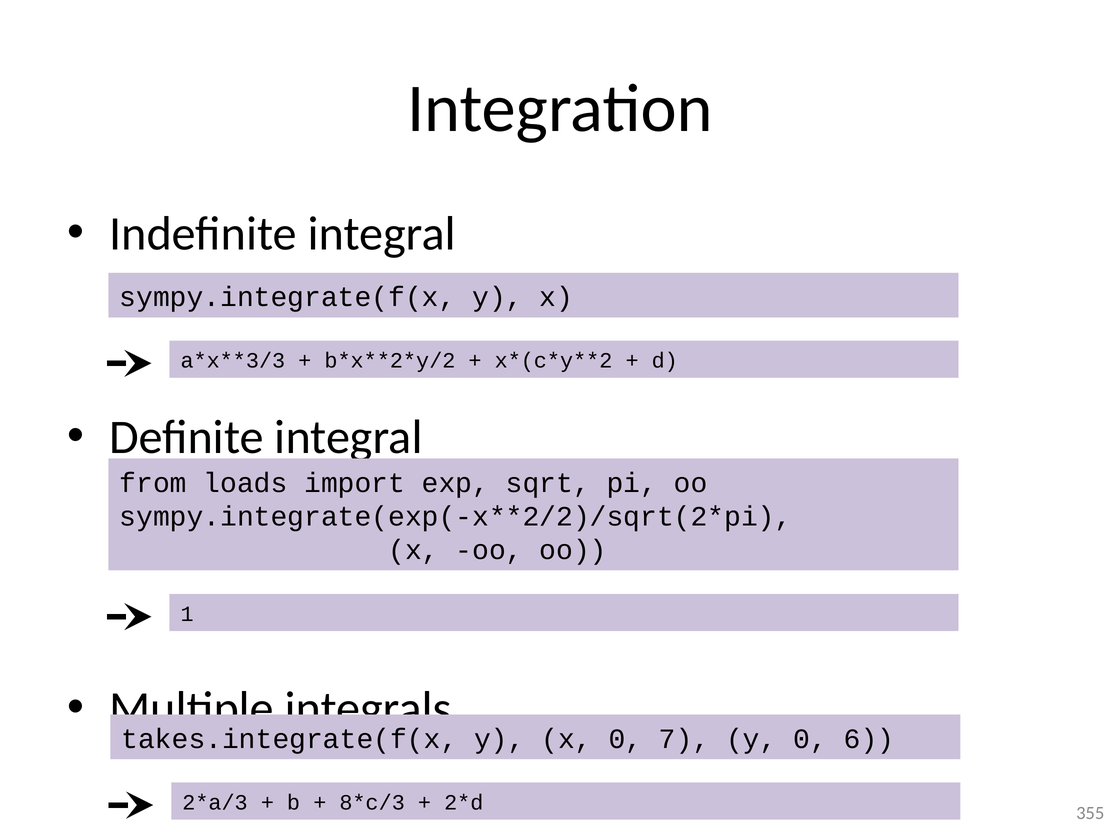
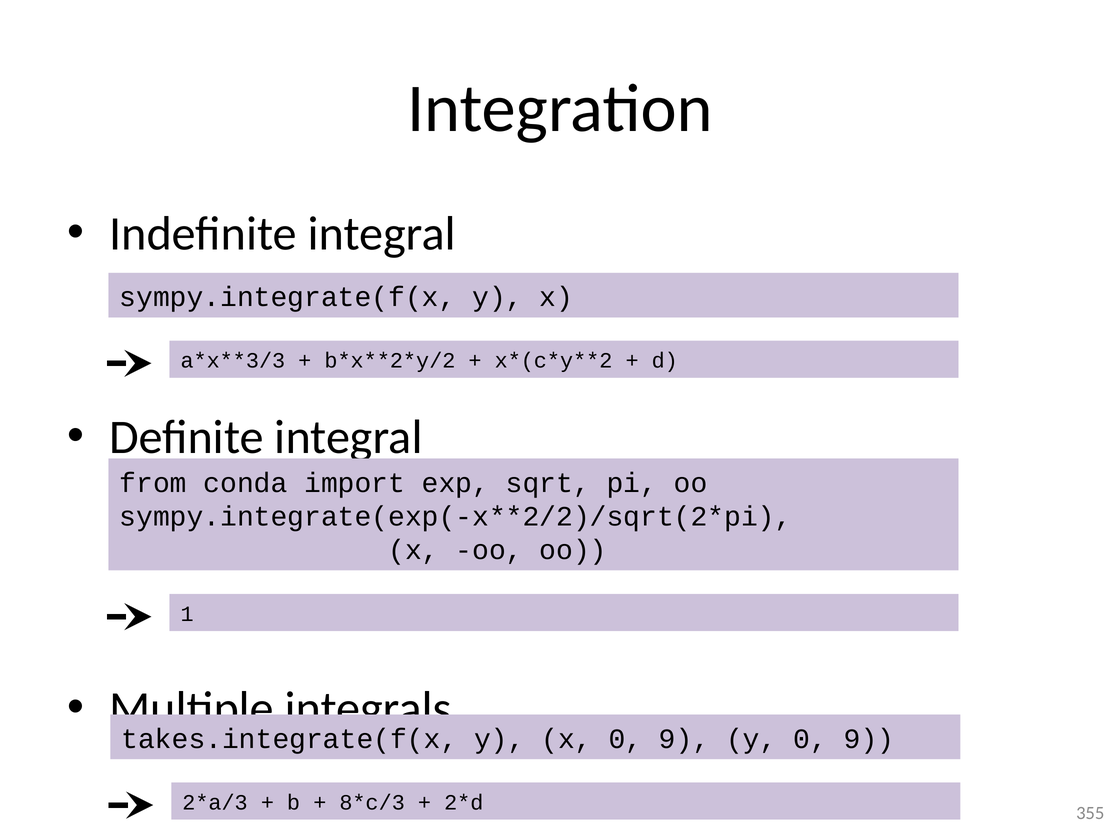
loads: loads -> conda
x 0 7: 7 -> 9
y 0 6: 6 -> 9
